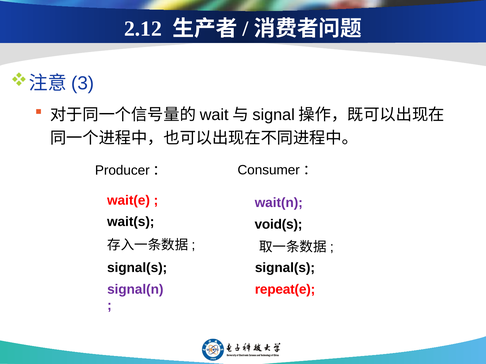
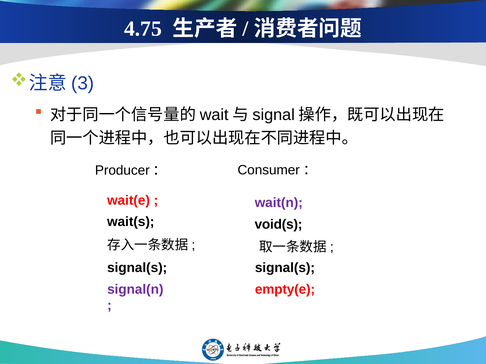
2.12: 2.12 -> 4.75
repeat(e: repeat(e -> empty(e
